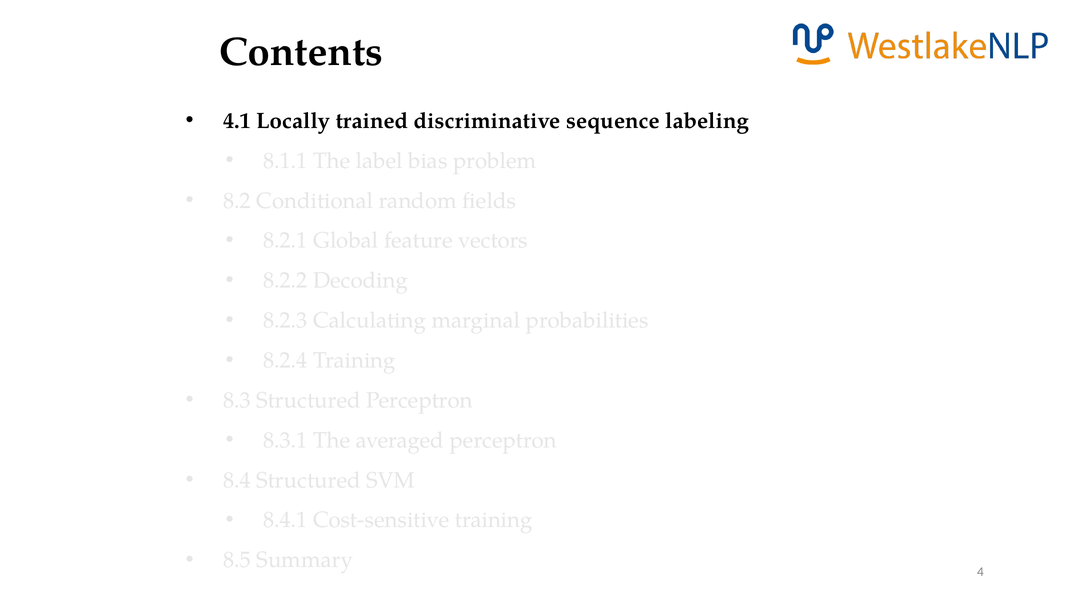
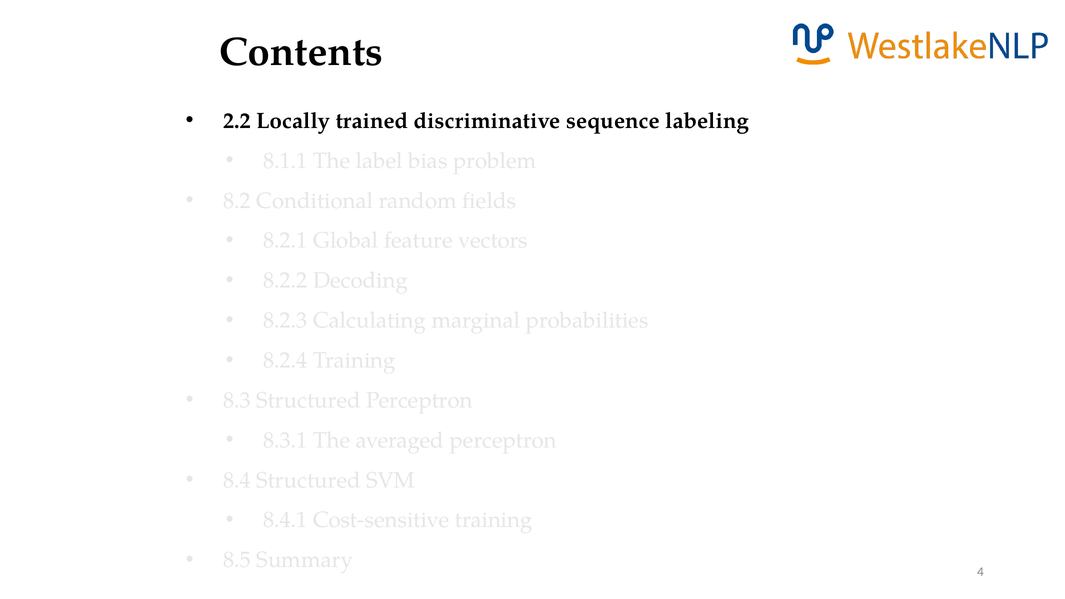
4.1: 4.1 -> 2.2
